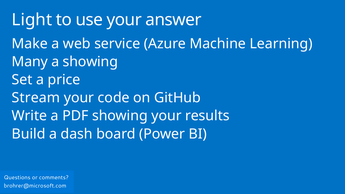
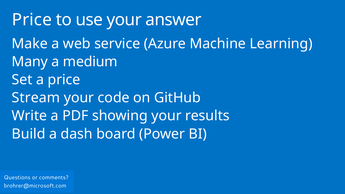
Light at (32, 20): Light -> Price
a showing: showing -> medium
